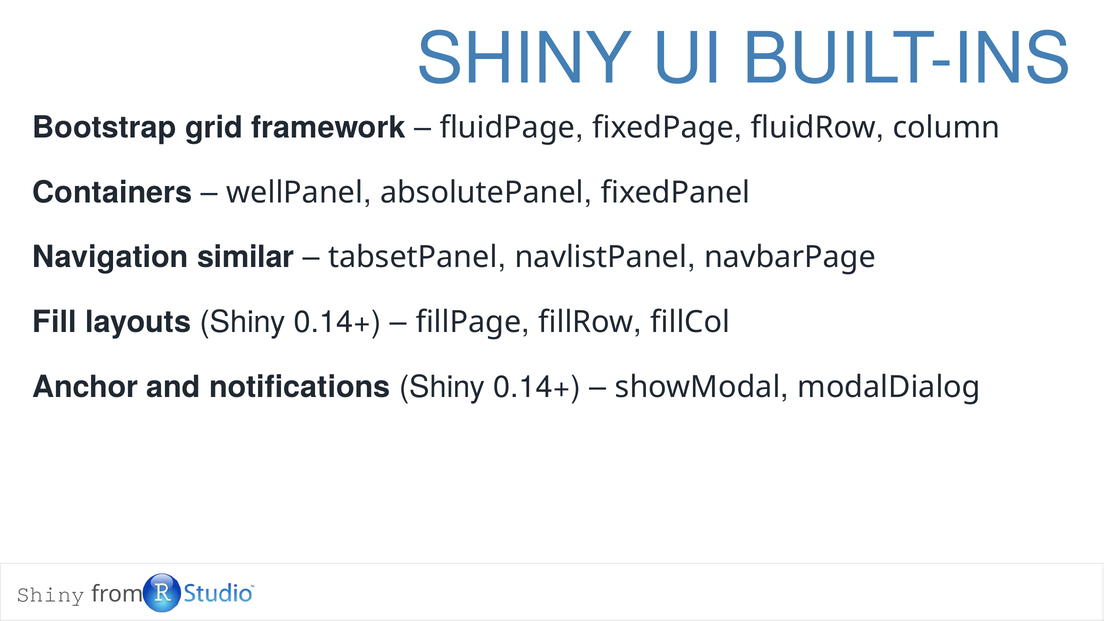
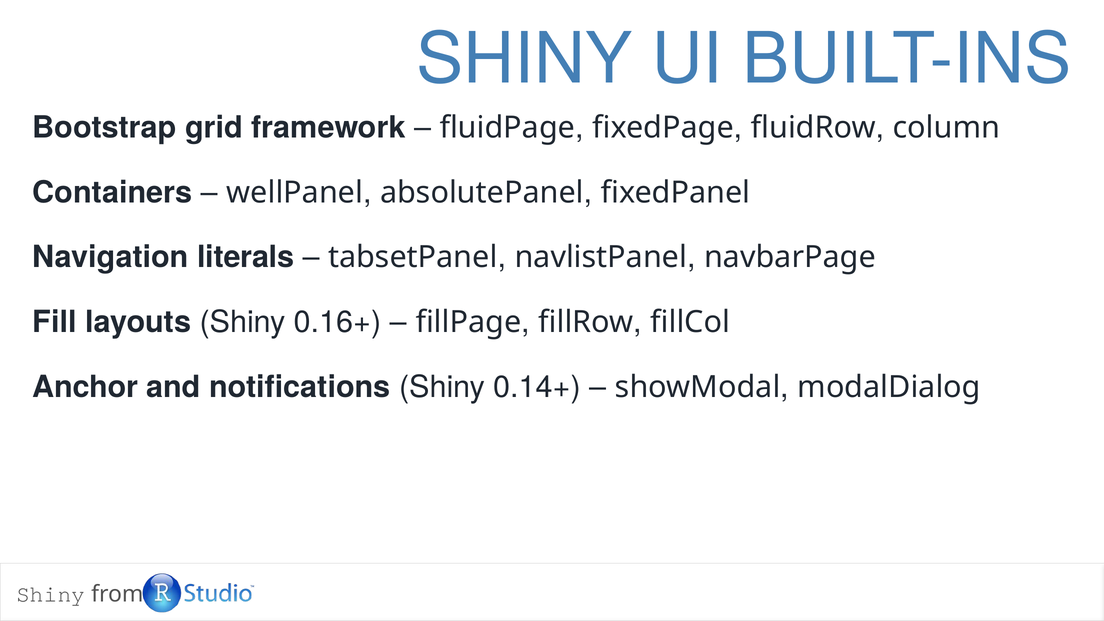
similar: similar -> literals
layouts Shiny 0.14+: 0.14+ -> 0.16+
